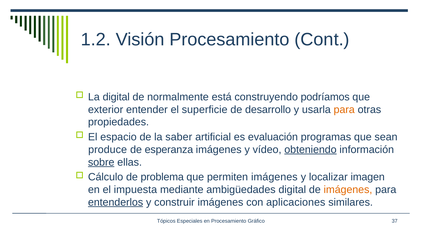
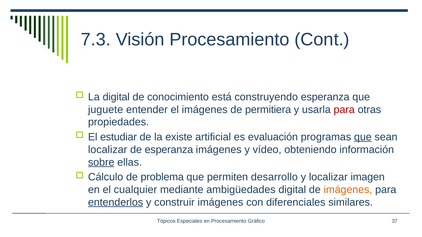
1.2: 1.2 -> 7.3
normalmente: normalmente -> conocimiento
construyendo podríamos: podríamos -> esperanza
exterior: exterior -> juguete
el superficie: superficie -> imágenes
desarrollo: desarrollo -> permitiera
para at (344, 110) colour: orange -> red
espacio: espacio -> estudiar
saber: saber -> existe
que at (363, 137) underline: none -> present
produce at (108, 150): produce -> localizar
obteniendo underline: present -> none
permiten imágenes: imágenes -> desarrollo
impuesta: impuesta -> cualquier
aplicaciones: aplicaciones -> diferenciales
